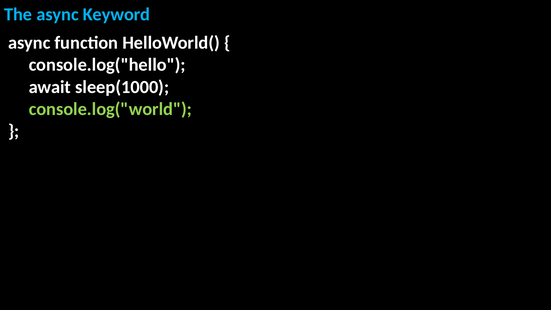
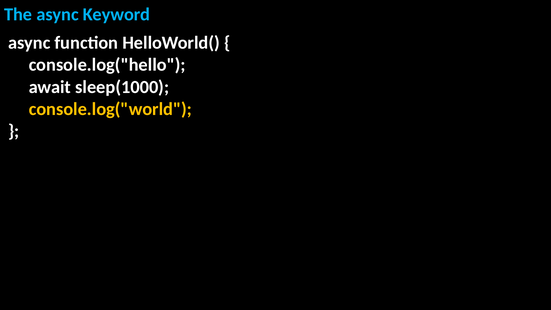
console.log("world colour: light green -> yellow
